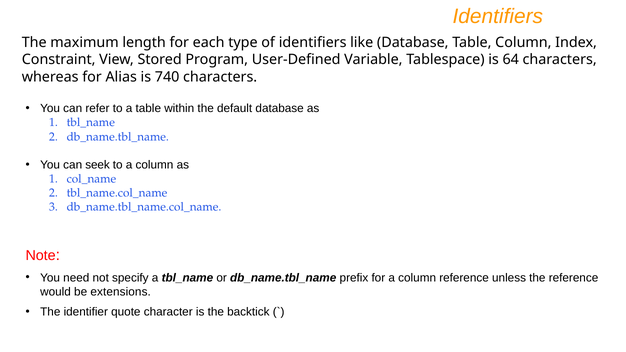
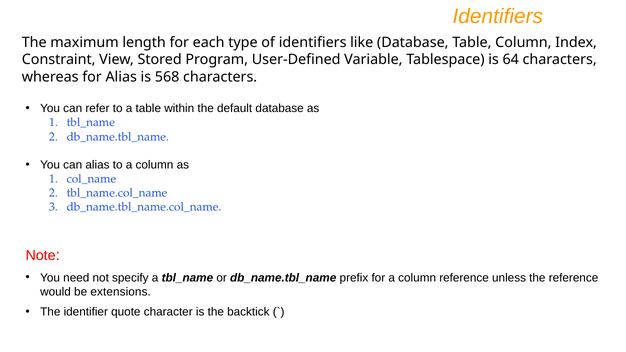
740: 740 -> 568
can seek: seek -> alias
